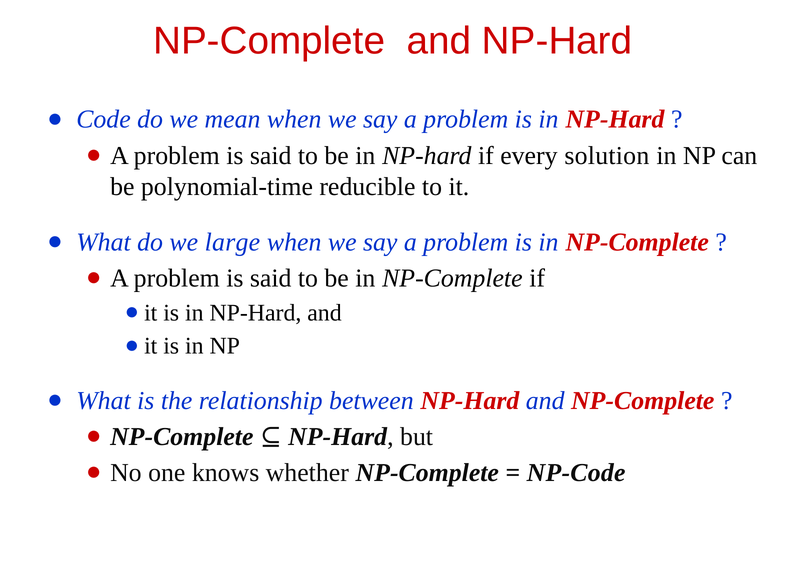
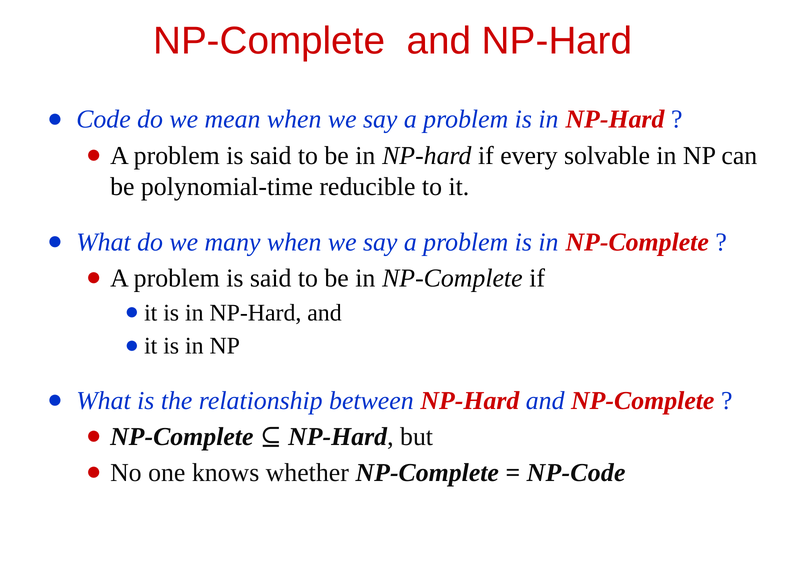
solution: solution -> solvable
large: large -> many
